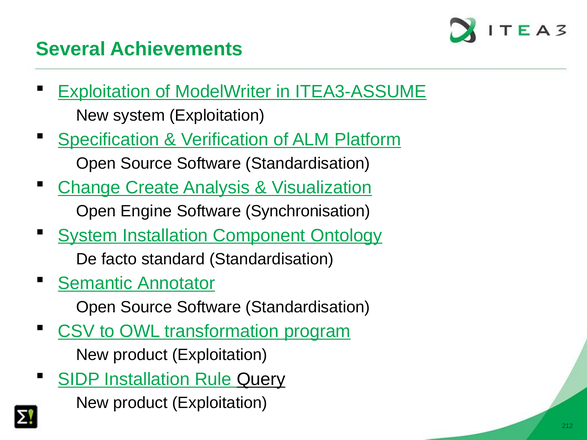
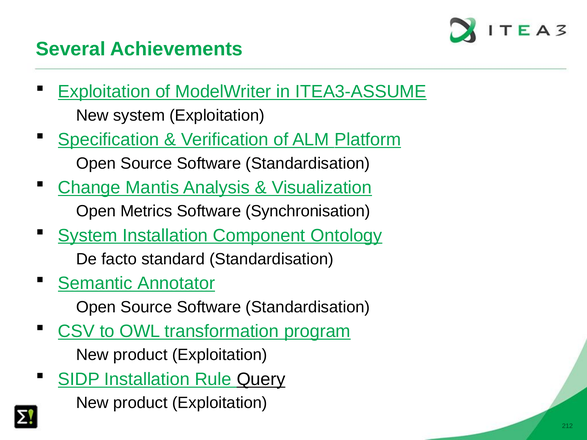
Create: Create -> Mantis
Engine: Engine -> Metrics
